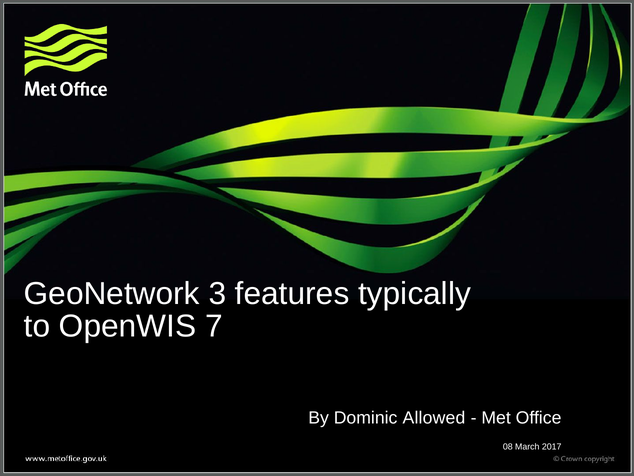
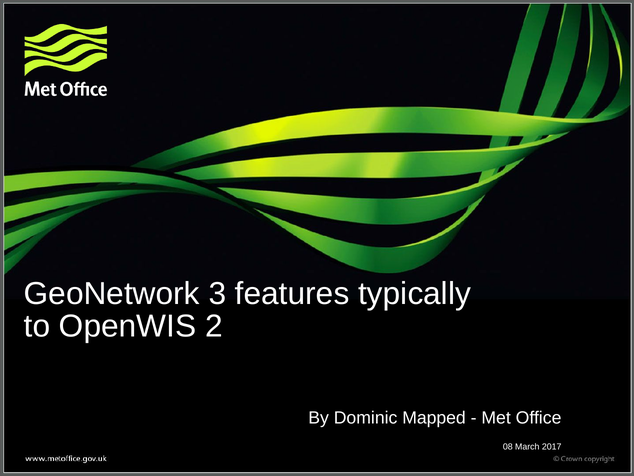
7: 7 -> 2
Allowed: Allowed -> Mapped
